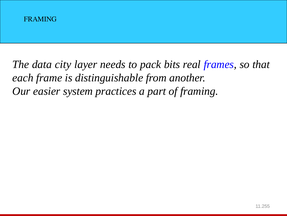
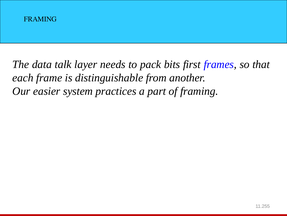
city: city -> talk
real: real -> first
